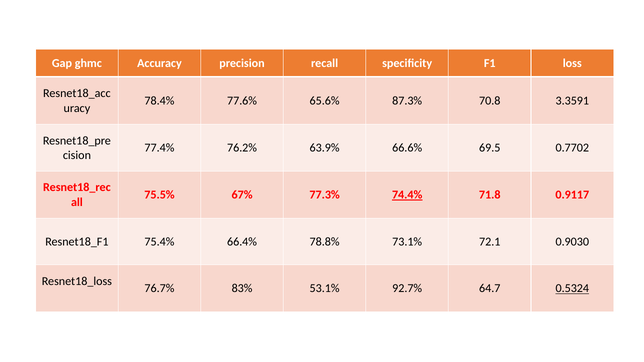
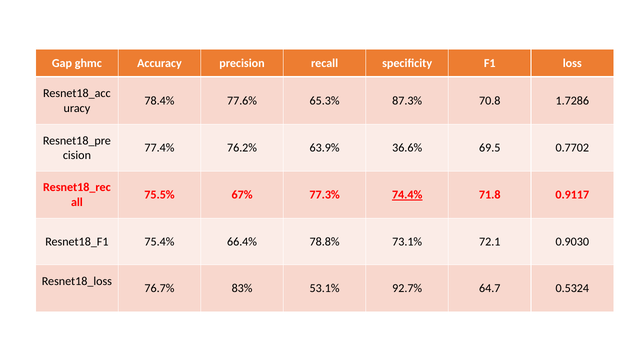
65.6%: 65.6% -> 65.3%
3.3591: 3.3591 -> 1.7286
66.6%: 66.6% -> 36.6%
0.5324 underline: present -> none
